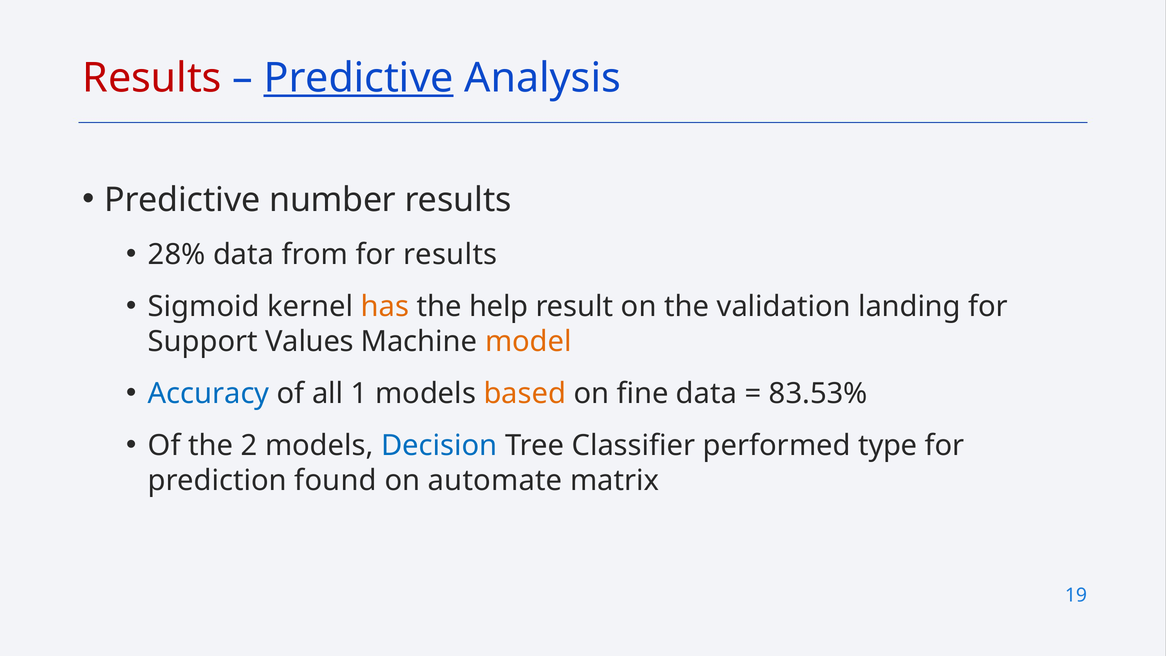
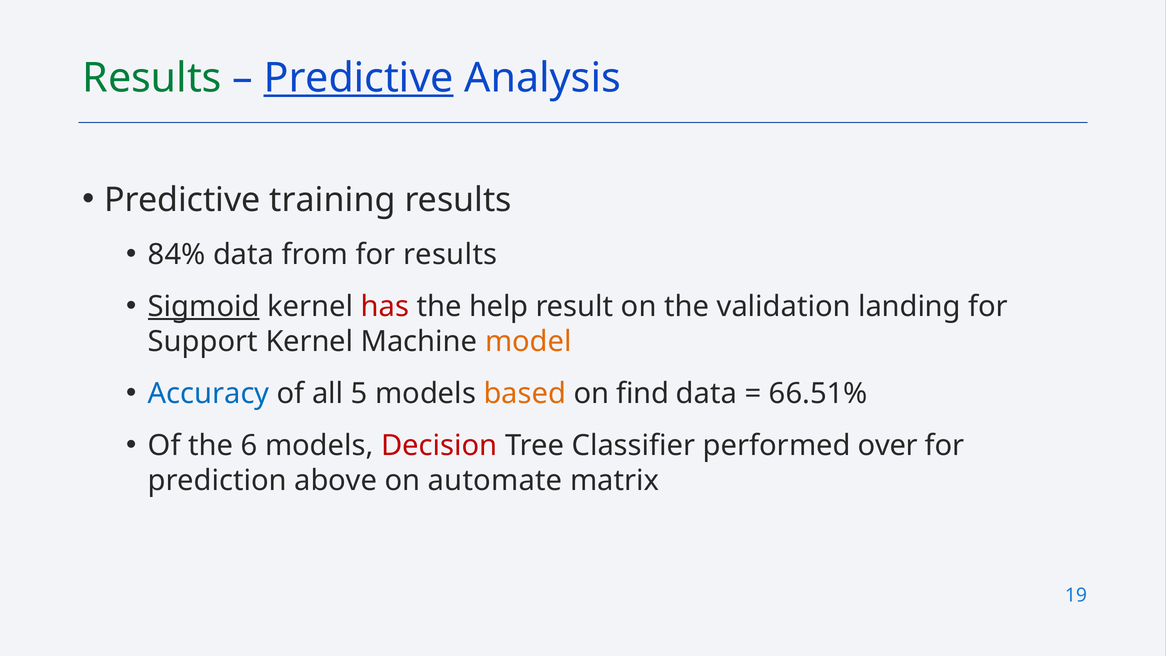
Results at (152, 78) colour: red -> green
number: number -> training
28%: 28% -> 84%
Sigmoid underline: none -> present
has colour: orange -> red
Support Values: Values -> Kernel
1: 1 -> 5
fine: fine -> find
83.53%: 83.53% -> 66.51%
2: 2 -> 6
Decision colour: blue -> red
type: type -> over
found: found -> above
